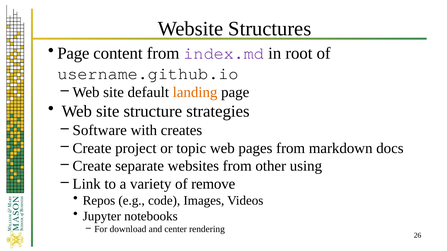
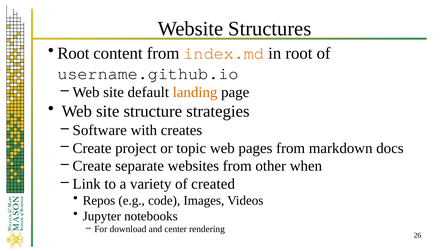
Page at (73, 54): Page -> Root
index.md colour: purple -> orange
using: using -> when
remove: remove -> created
